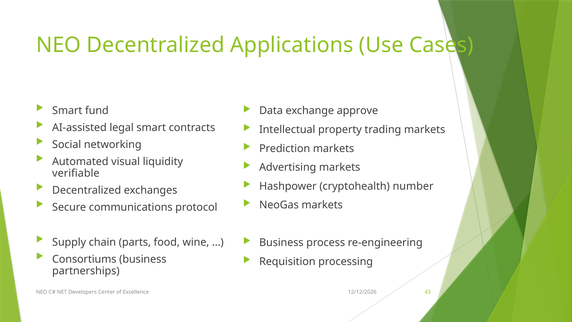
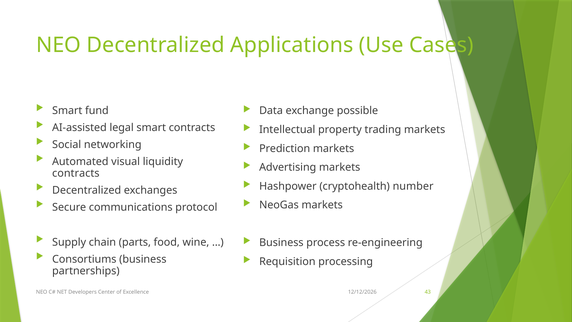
approve: approve -> possible
verifiable at (76, 173): verifiable -> contracts
